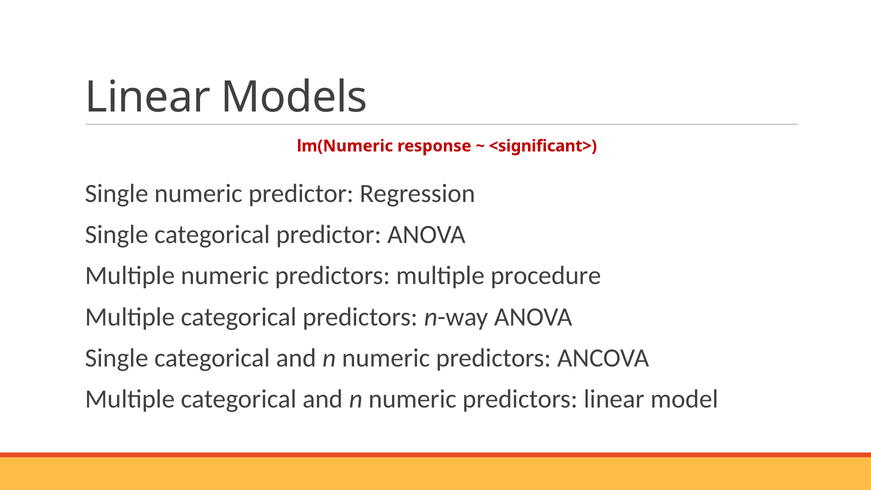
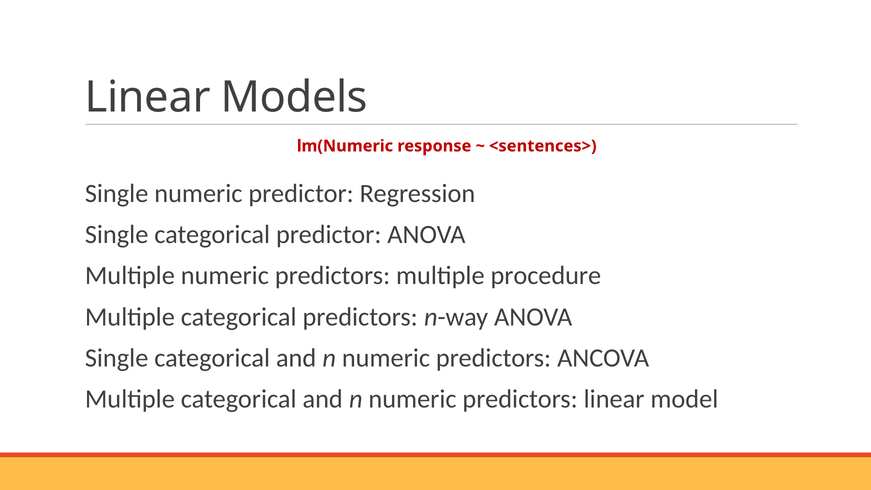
<significant>: <significant> -> <sentences>
